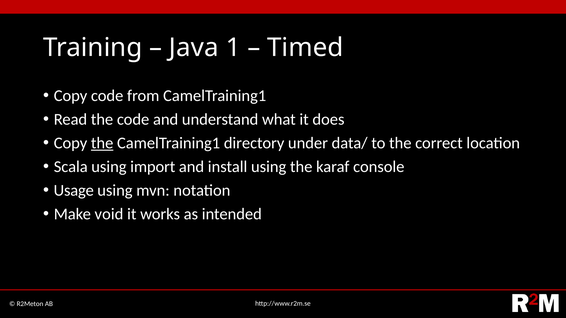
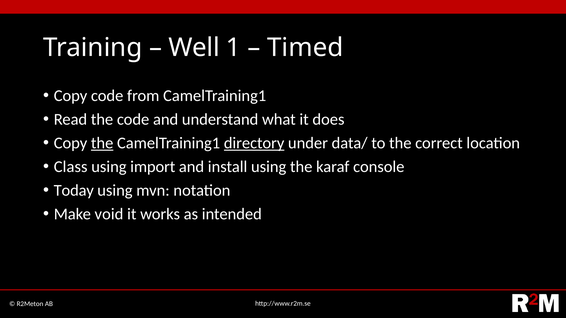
Java: Java -> Well
directory underline: none -> present
Scala: Scala -> Class
Usage: Usage -> Today
